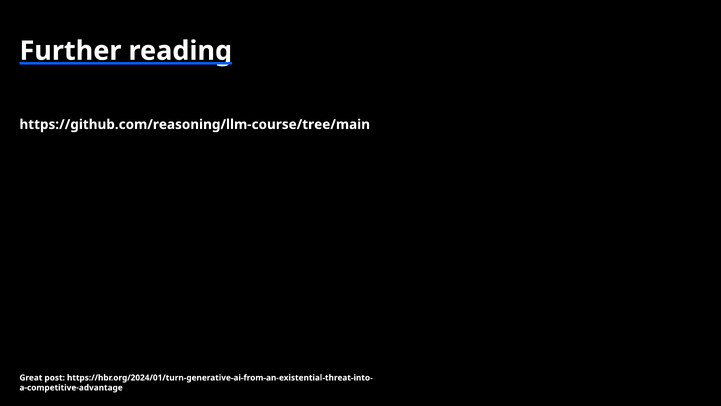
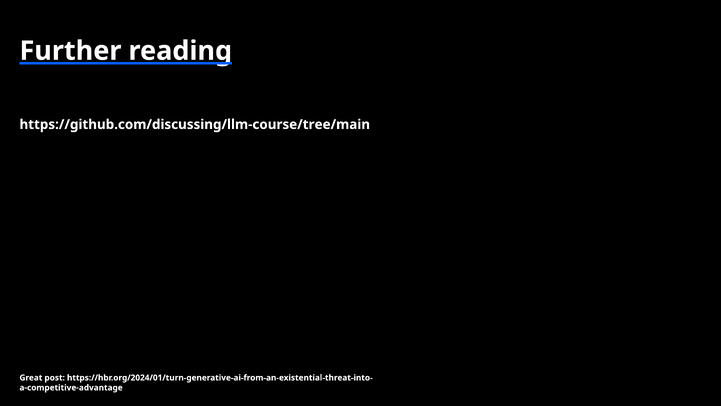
https://github.com/reasoning/llm-course/tree/main: https://github.com/reasoning/llm-course/tree/main -> https://github.com/discussing/llm-course/tree/main
